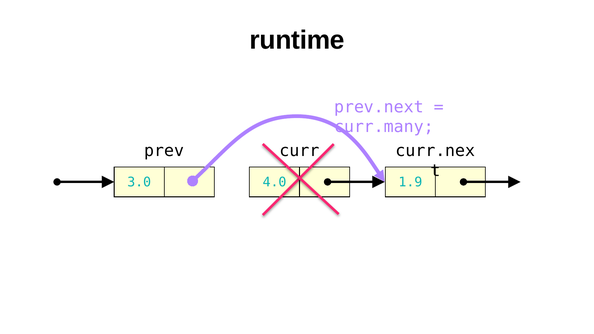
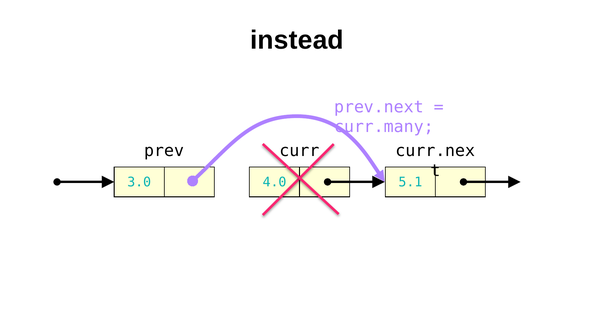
runtime: runtime -> instead
1.9: 1.9 -> 5.1
